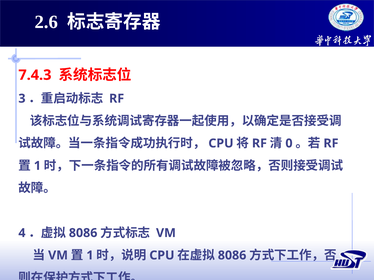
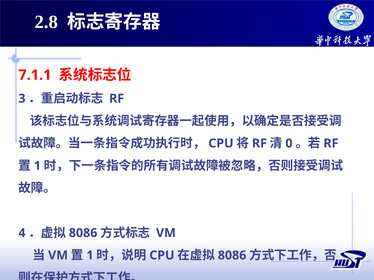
2.6: 2.6 -> 2.8
7.4.3: 7.4.3 -> 7.1.1
